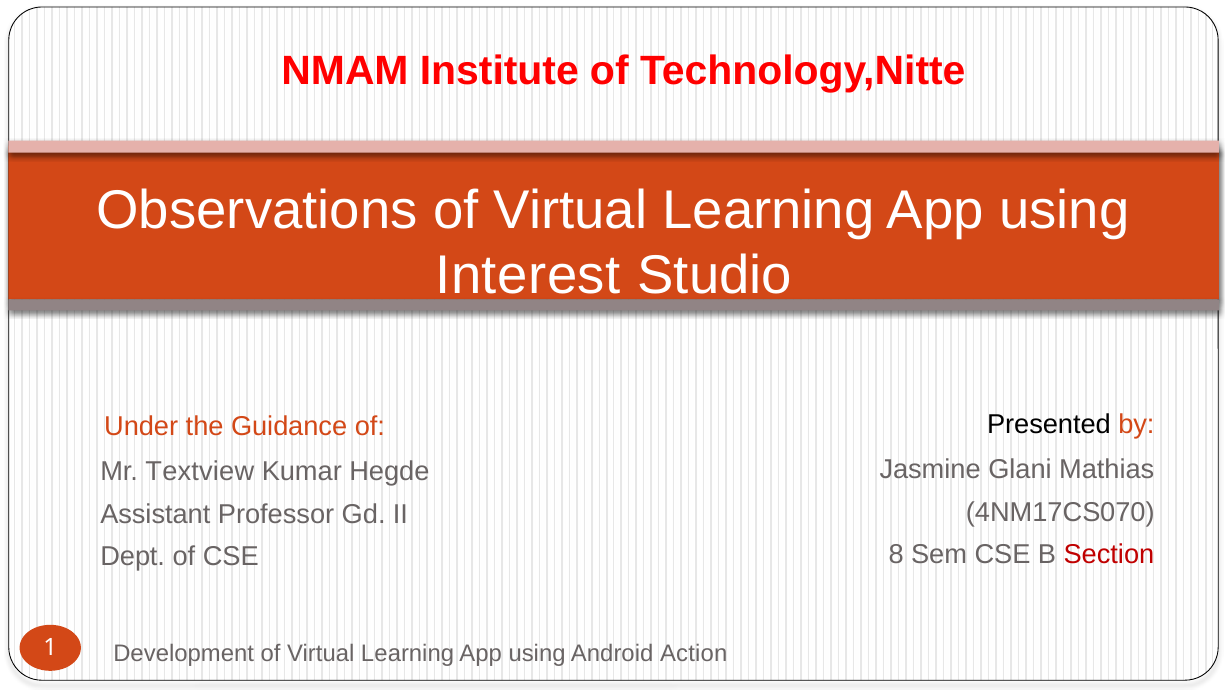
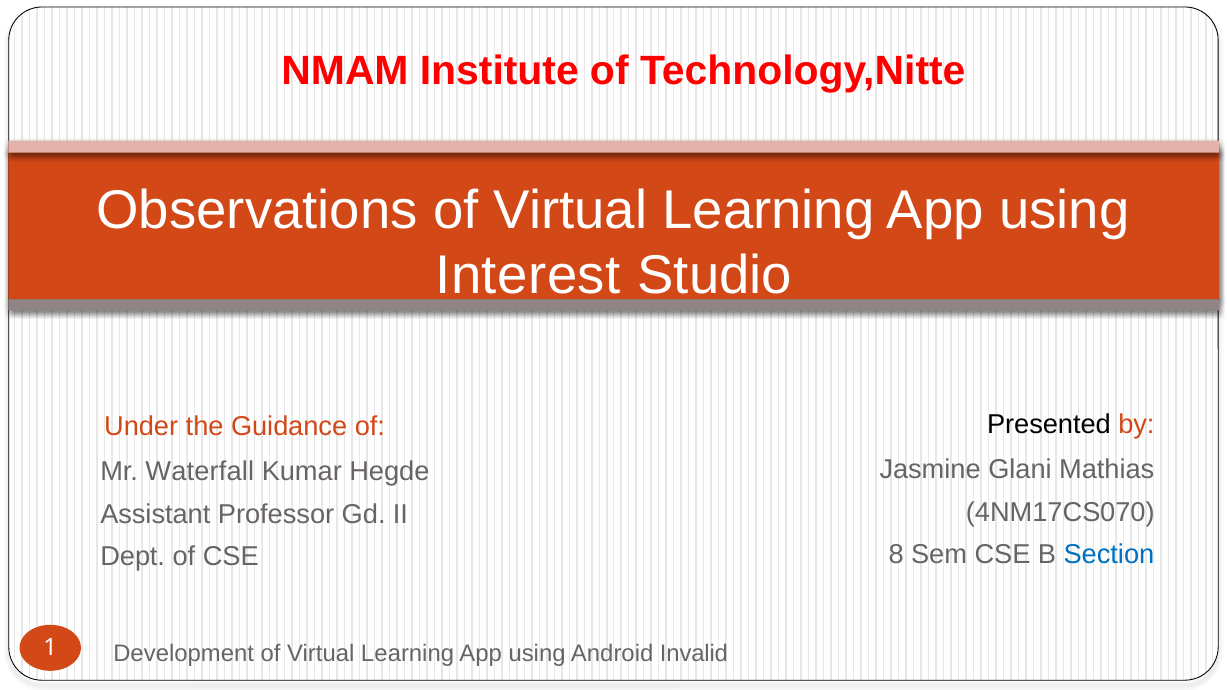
Textview: Textview -> Waterfall
Section colour: red -> blue
Action: Action -> Invalid
